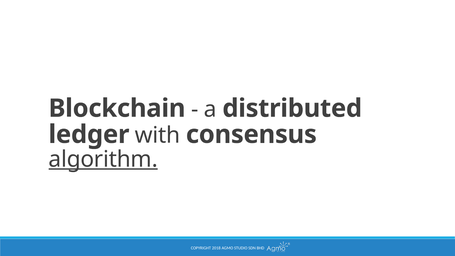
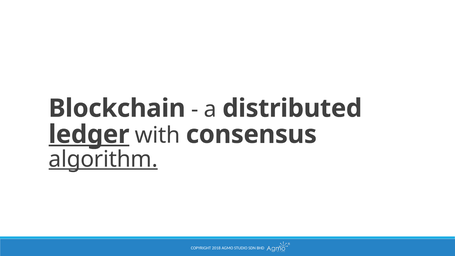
ledger underline: none -> present
